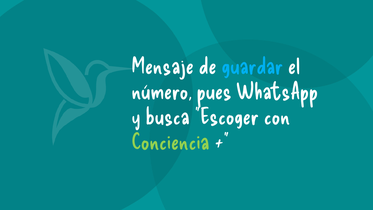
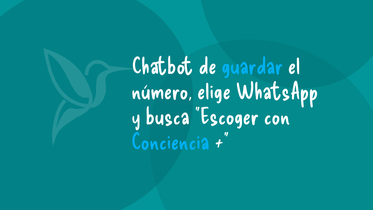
Mensaje: Mensaje -> Chatbot
pues: pues -> elige
Conciencia colour: light green -> light blue
